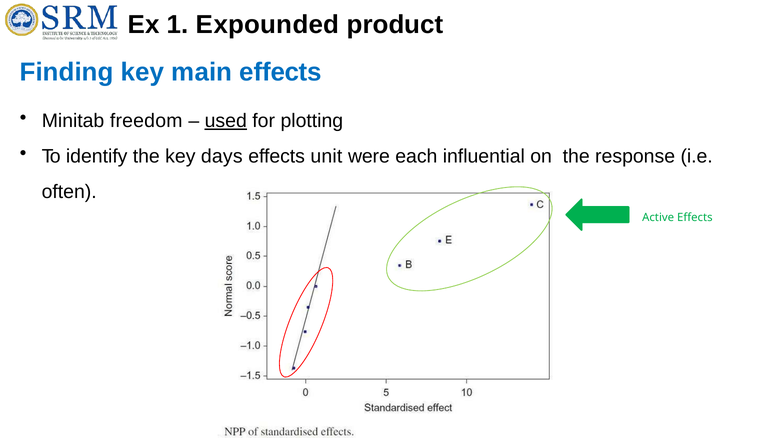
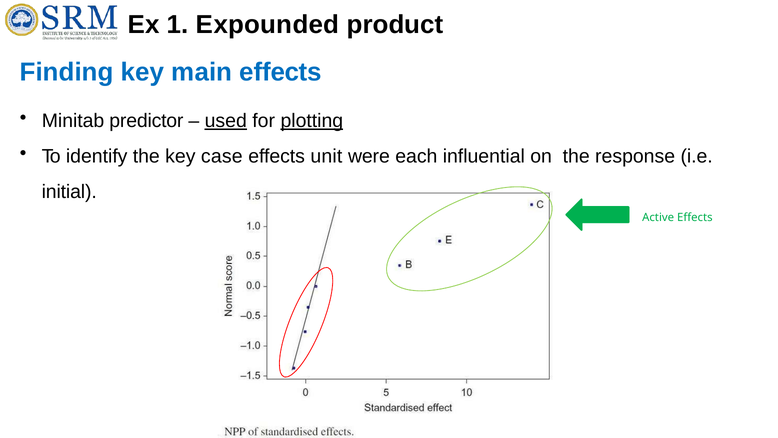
freedom: freedom -> predictor
plotting underline: none -> present
days: days -> case
often: often -> initial
